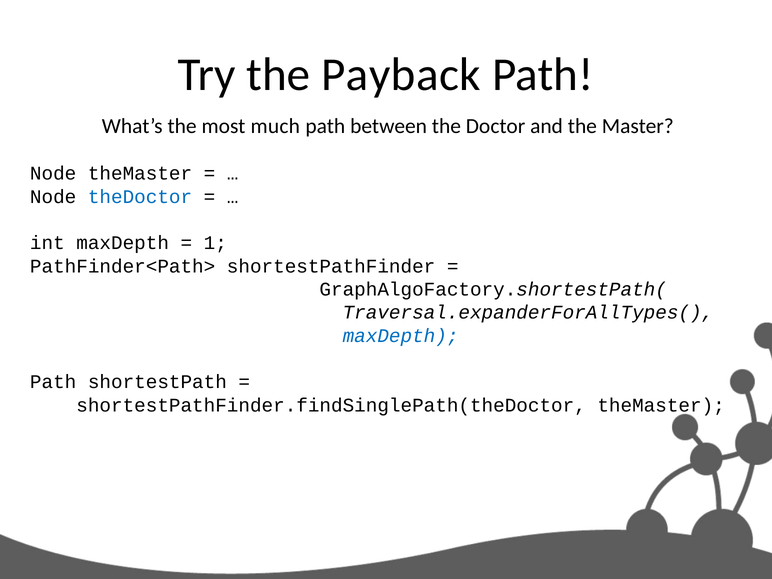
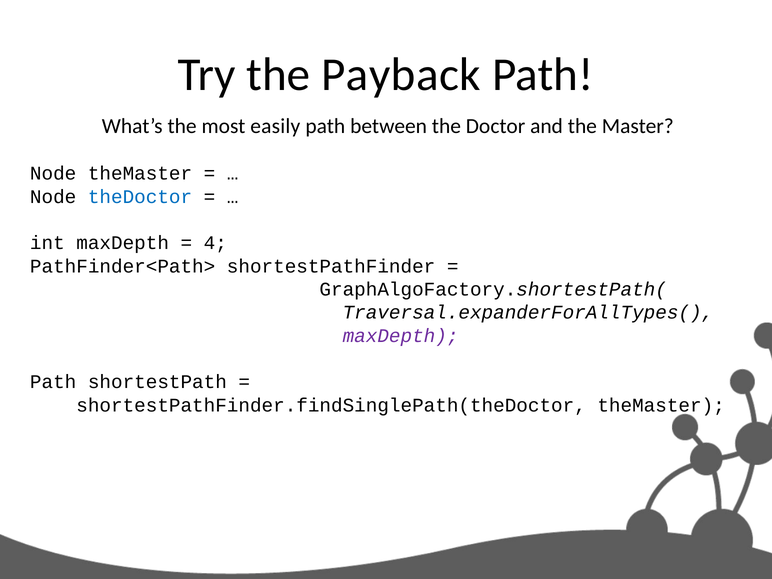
much: much -> easily
1: 1 -> 4
maxDepth at (401, 336) colour: blue -> purple
